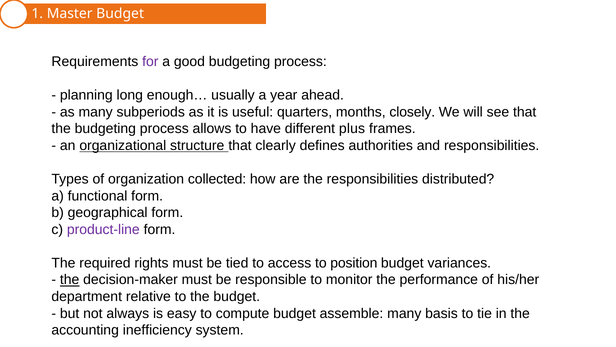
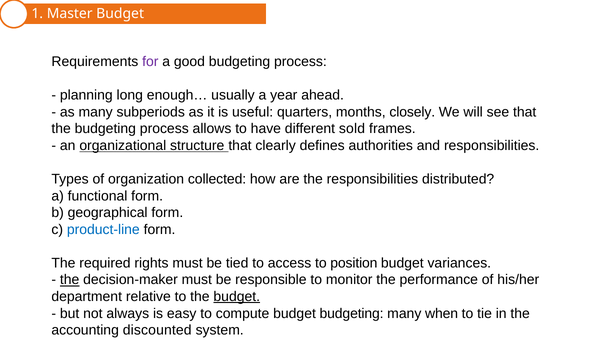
plus: plus -> sold
product-line colour: purple -> blue
budget at (237, 296) underline: none -> present
budget assemble: assemble -> budgeting
basis: basis -> when
inefficiency: inefficiency -> discounted
